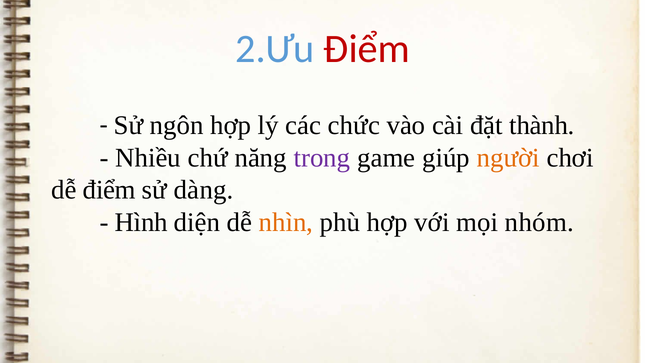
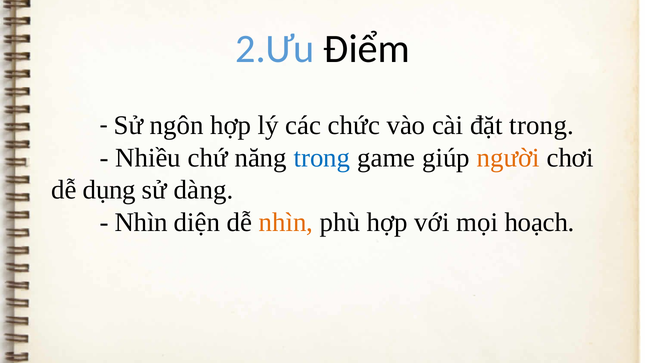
Điểm at (367, 49) colour: red -> black
đặt thành: thành -> trong
trong at (322, 158) colour: purple -> blue
dễ điểm: điểm -> dụng
Hình at (141, 222): Hình -> Nhìn
nhóm: nhóm -> hoạch
